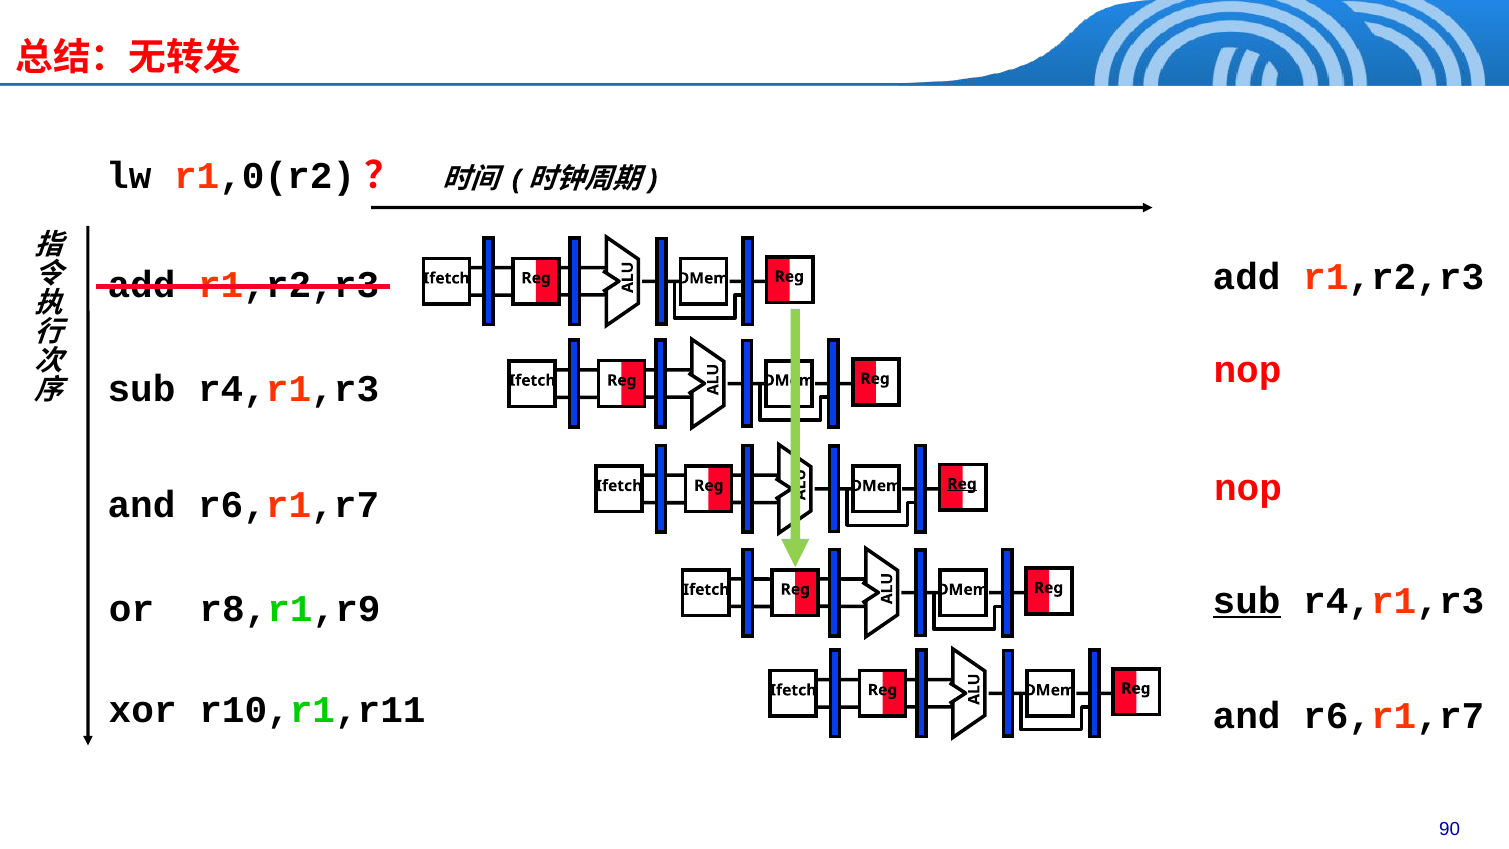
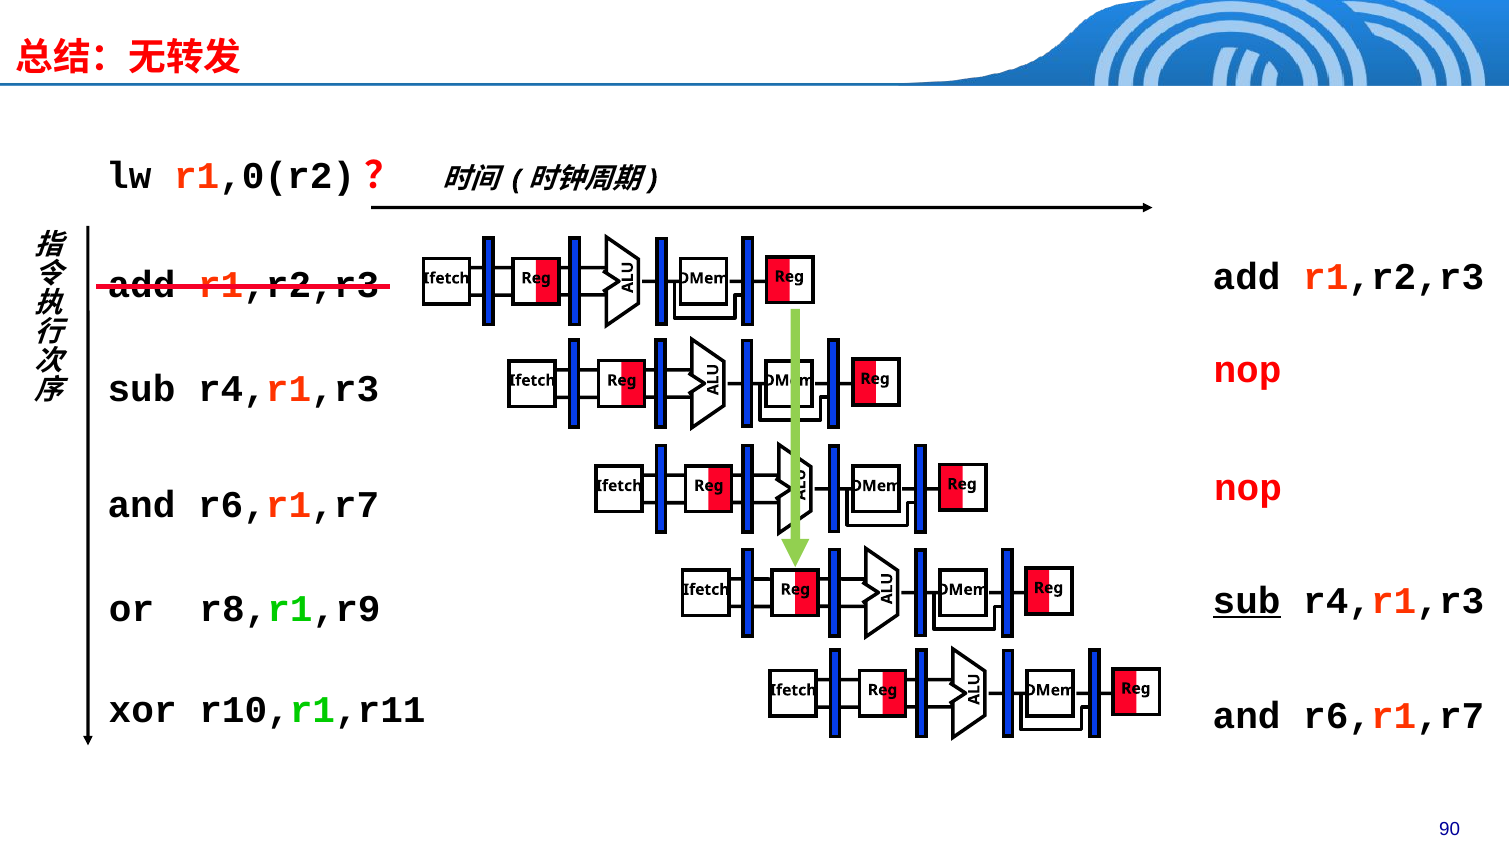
Reg at (962, 484) underline: present -> none
